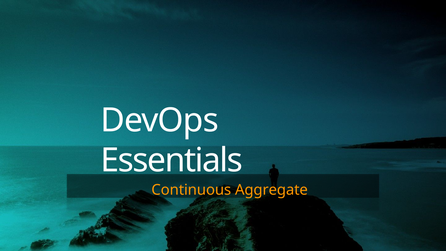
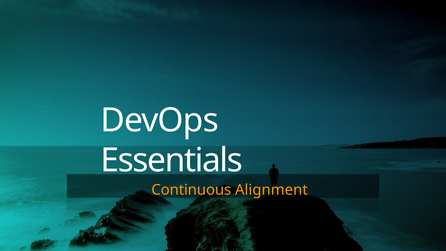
Aggregate: Aggregate -> Alignment
